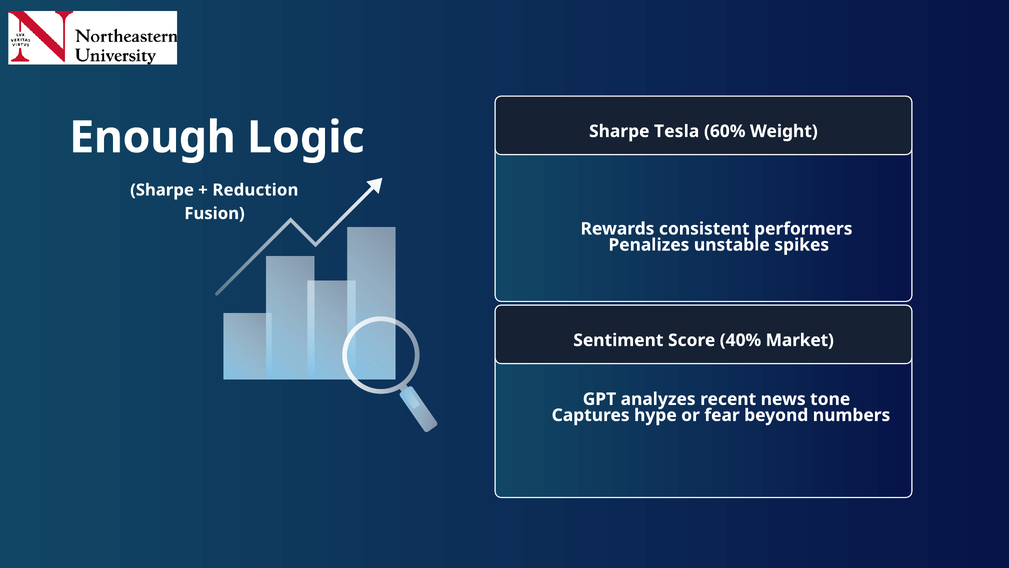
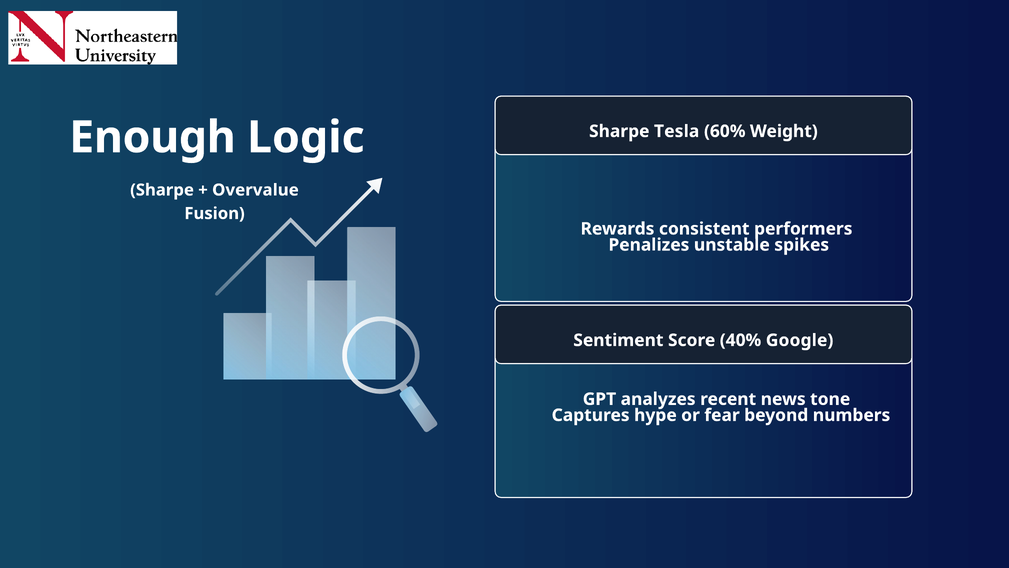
Reduction: Reduction -> Overvalue
Market: Market -> Google
